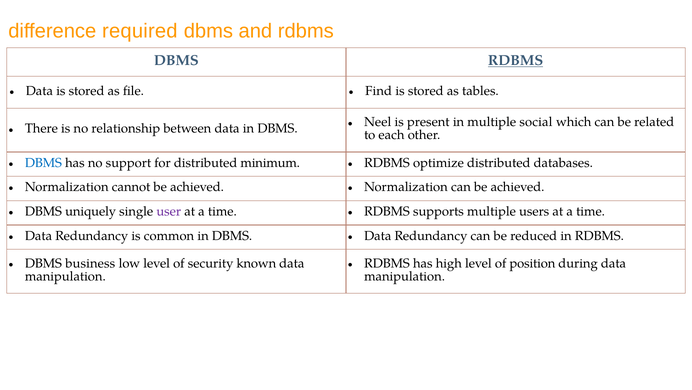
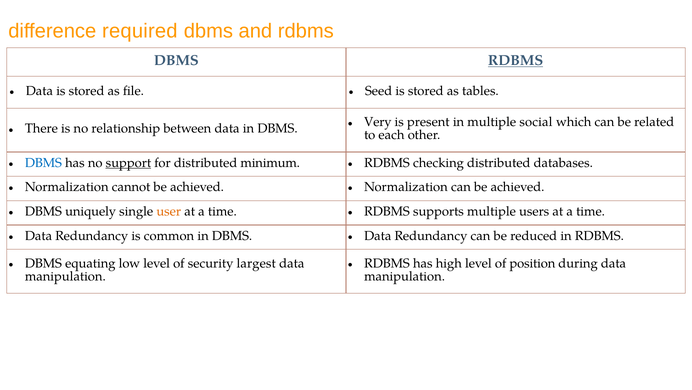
Find: Find -> Seed
Neel: Neel -> Very
support underline: none -> present
optimize: optimize -> checking
user colour: purple -> orange
business: business -> equating
known: known -> largest
